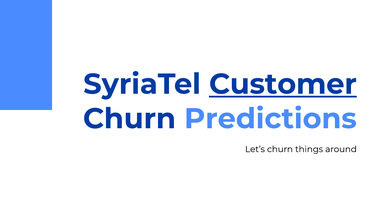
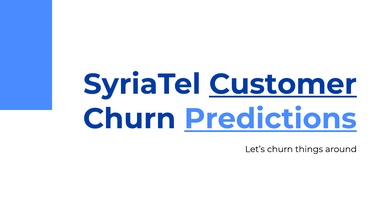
Predictions underline: none -> present
